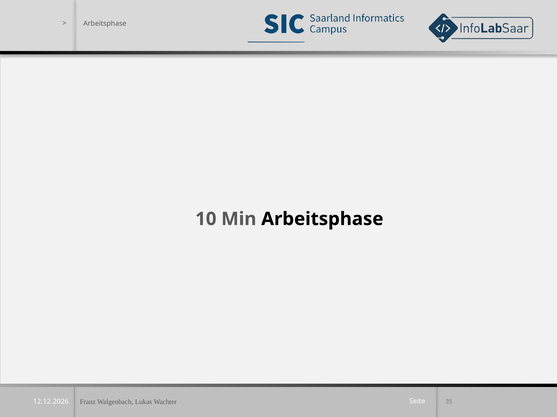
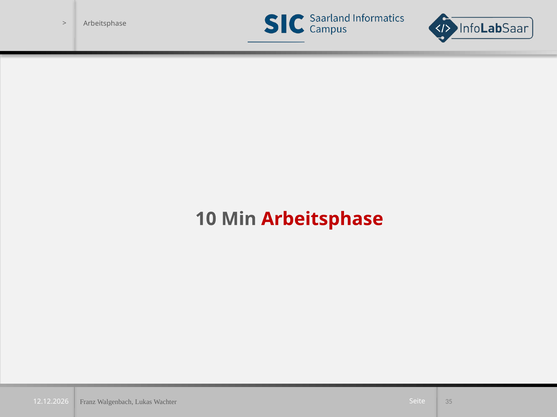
Arbeitsphase at (322, 219) colour: black -> red
